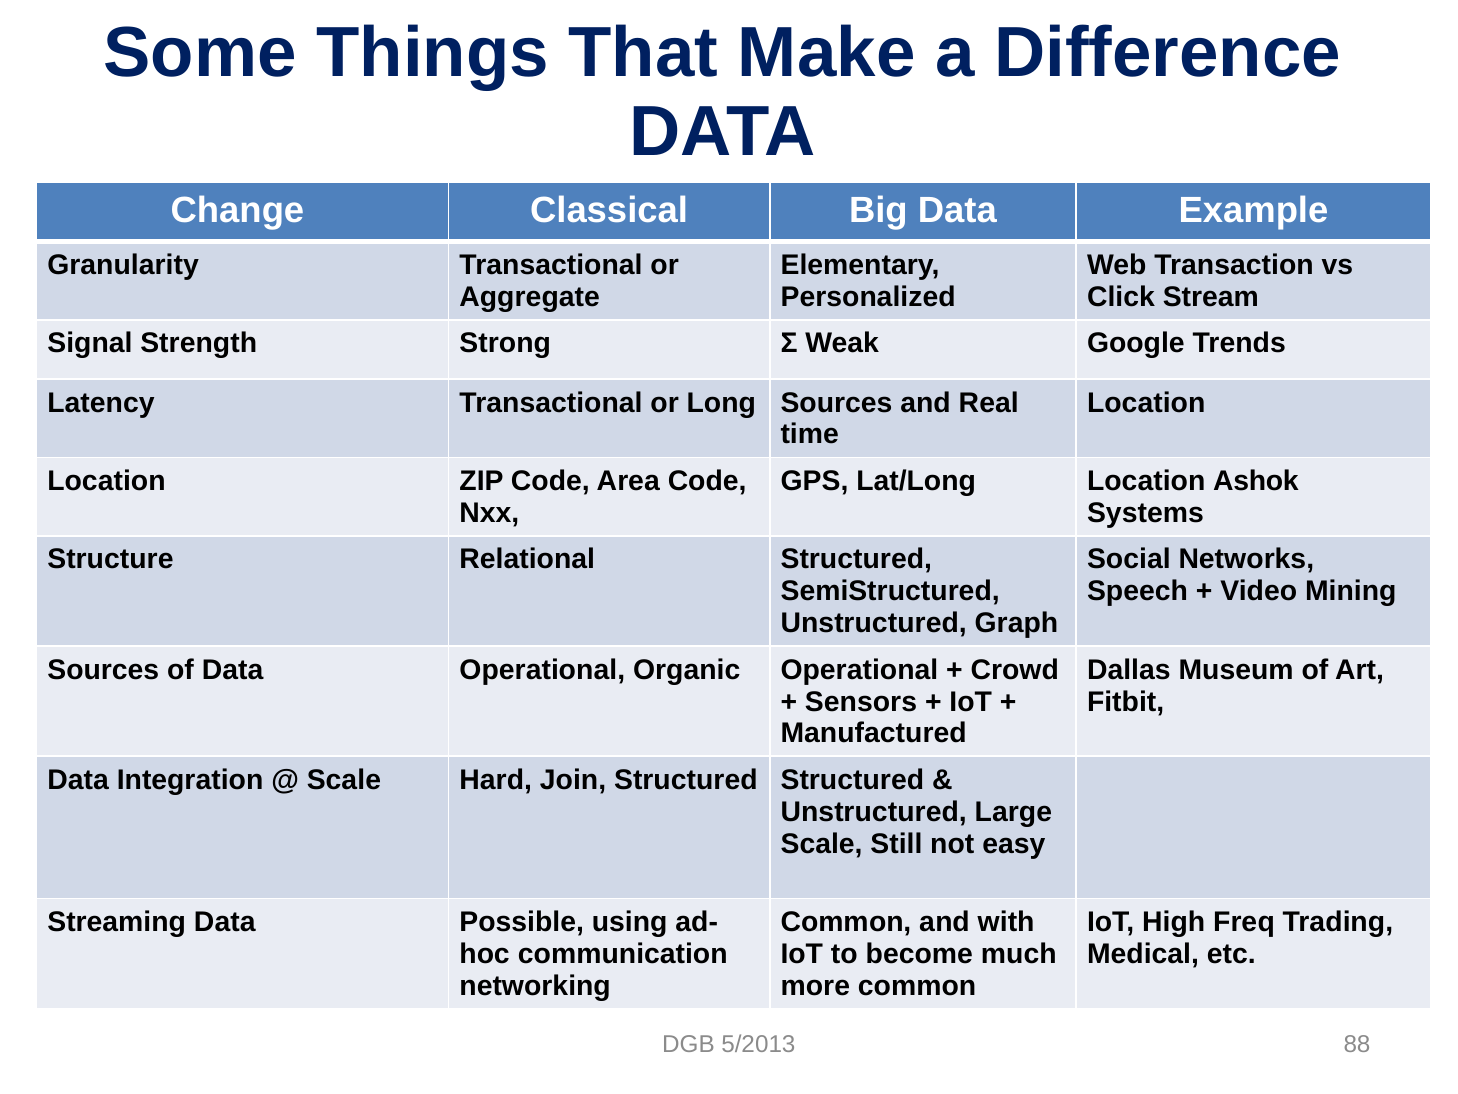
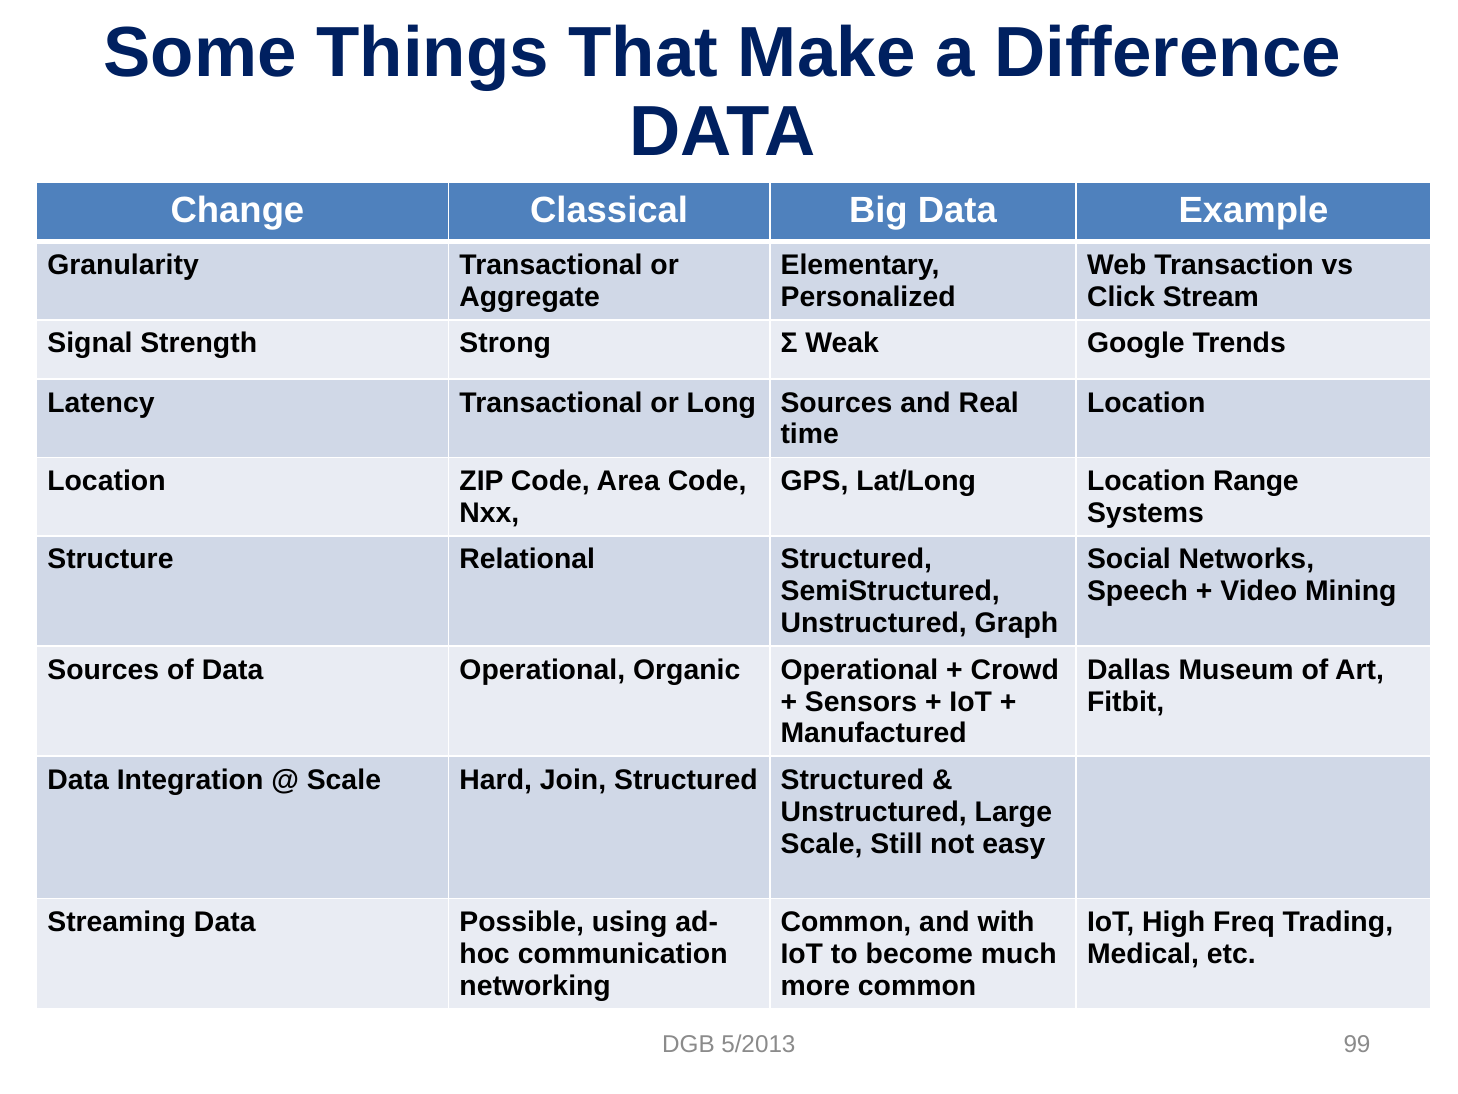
Ashok: Ashok -> Range
88: 88 -> 99
